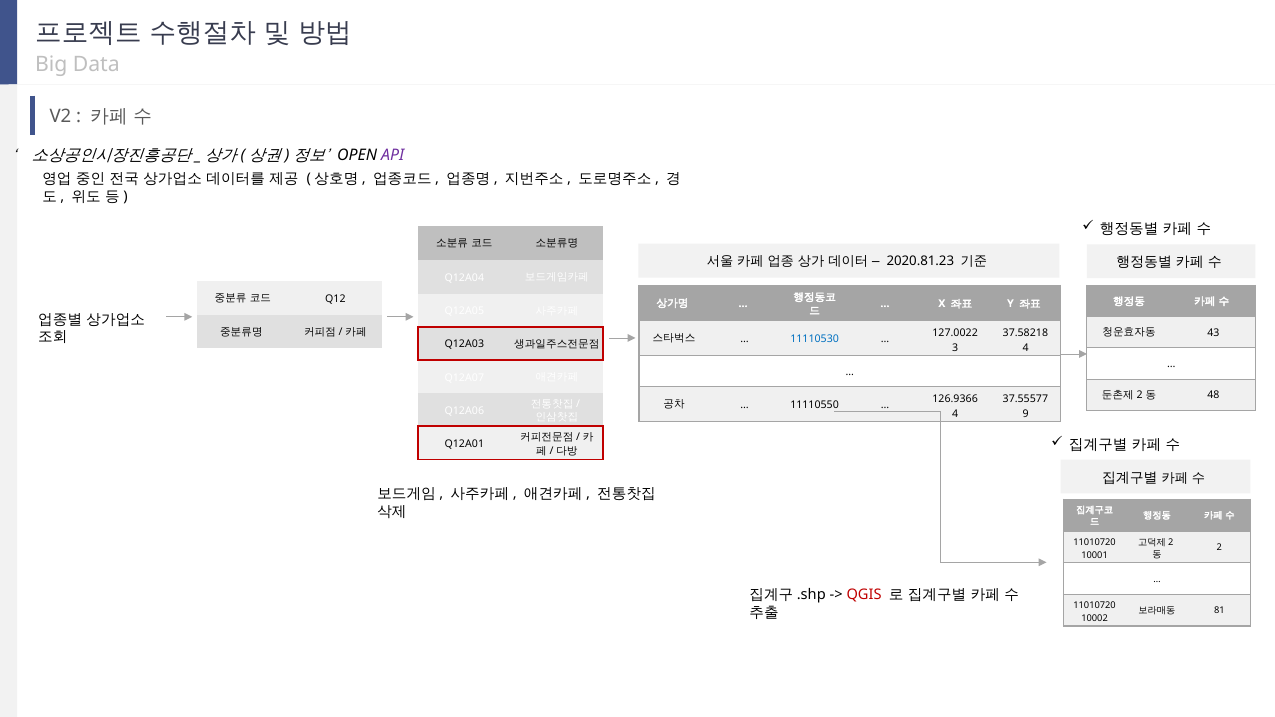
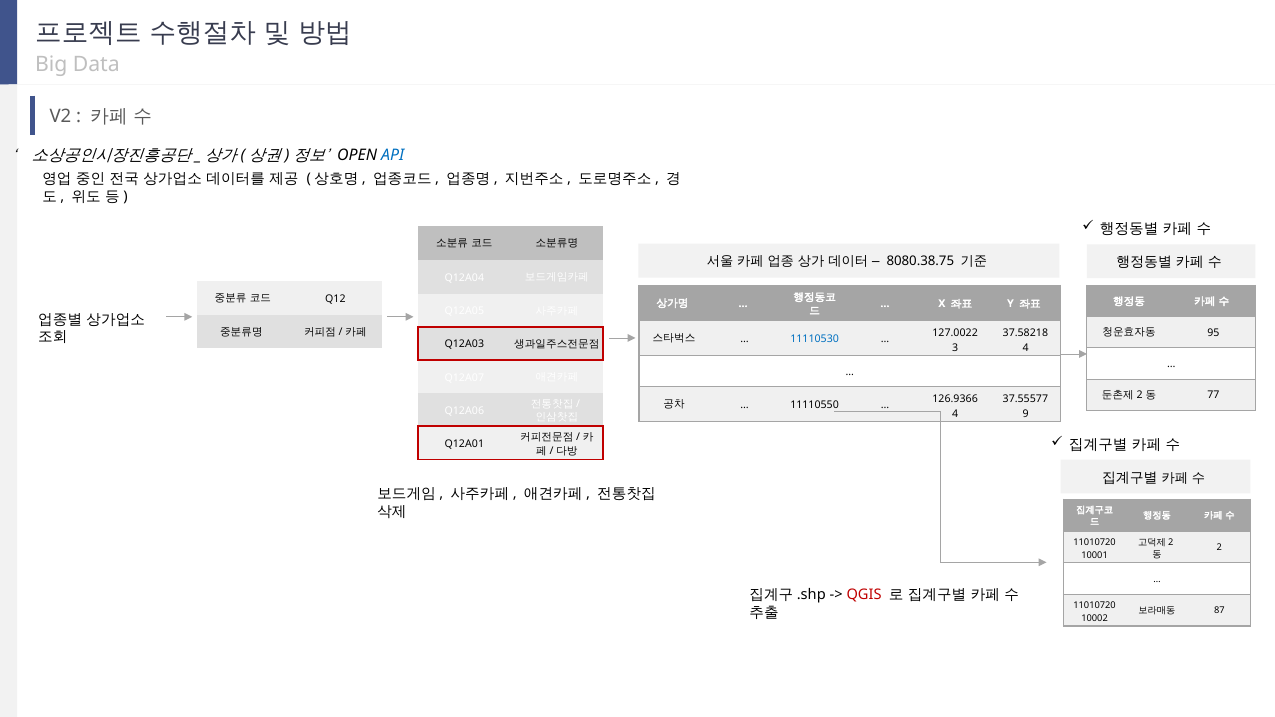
API colour: purple -> blue
2020.81.23: 2020.81.23 -> 8080.38.75
43: 43 -> 95
48: 48 -> 77
81: 81 -> 87
